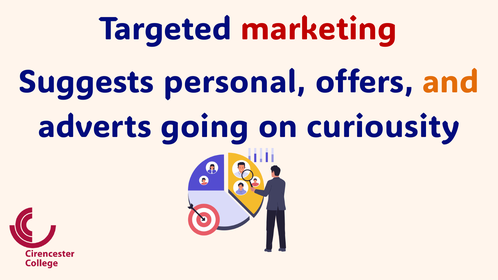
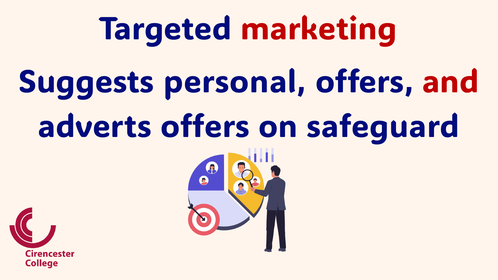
and colour: orange -> red
adverts going: going -> offers
curiousity: curiousity -> safeguard
